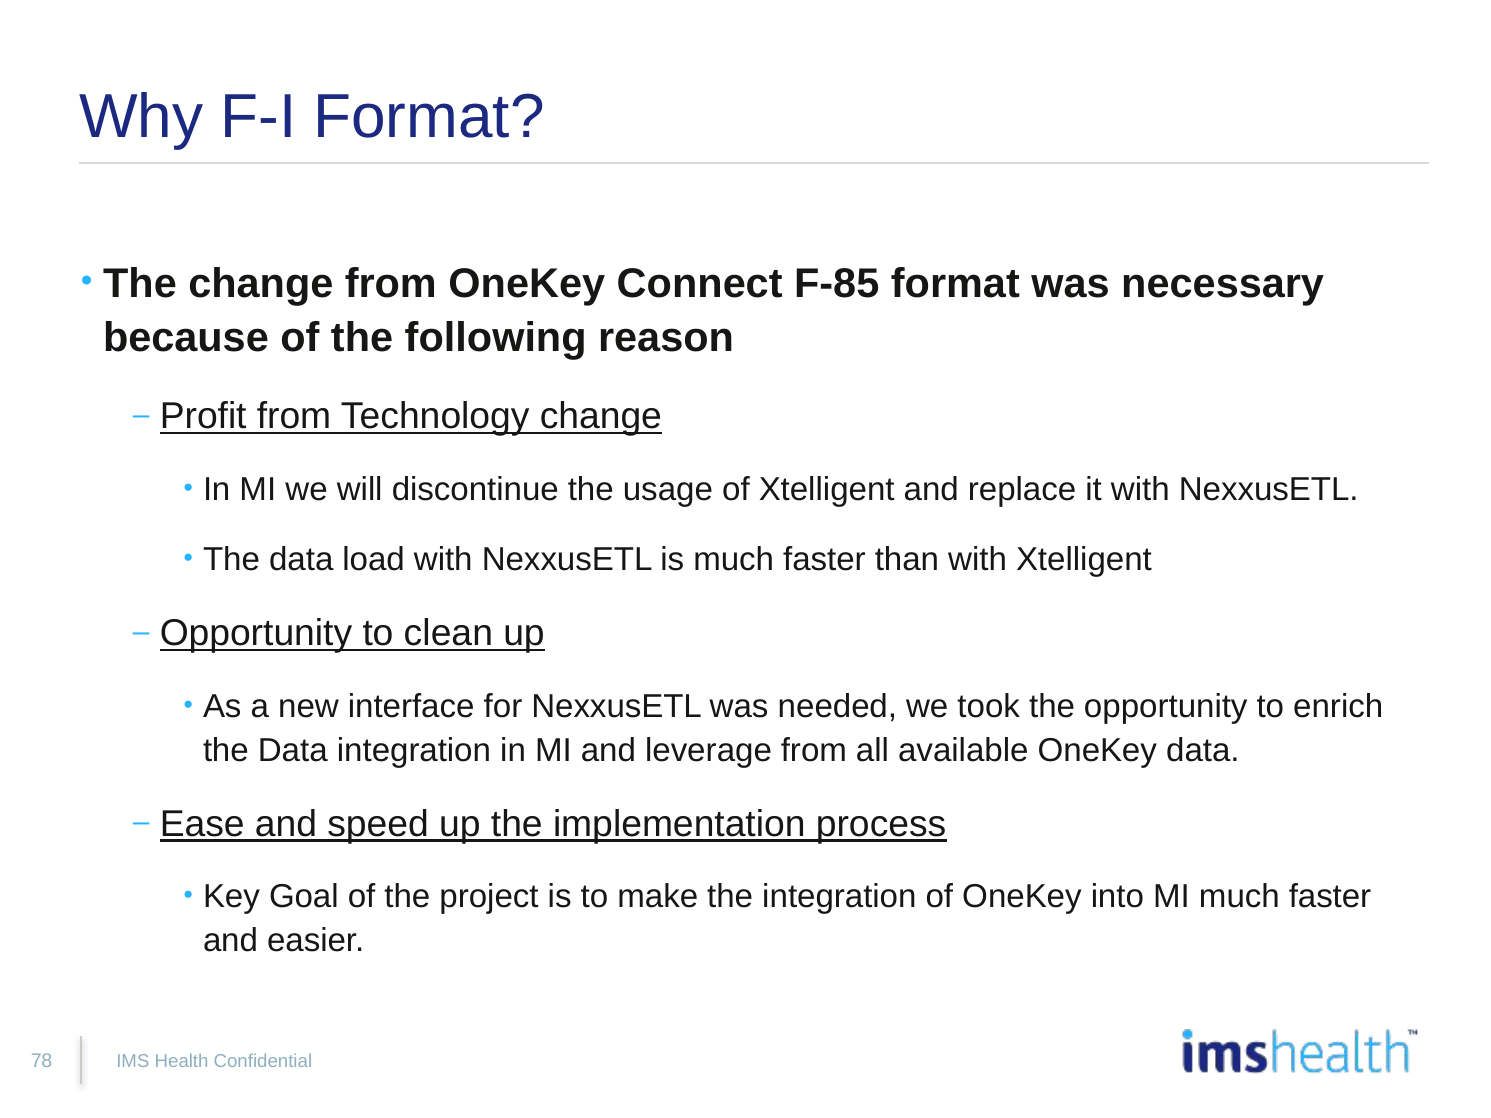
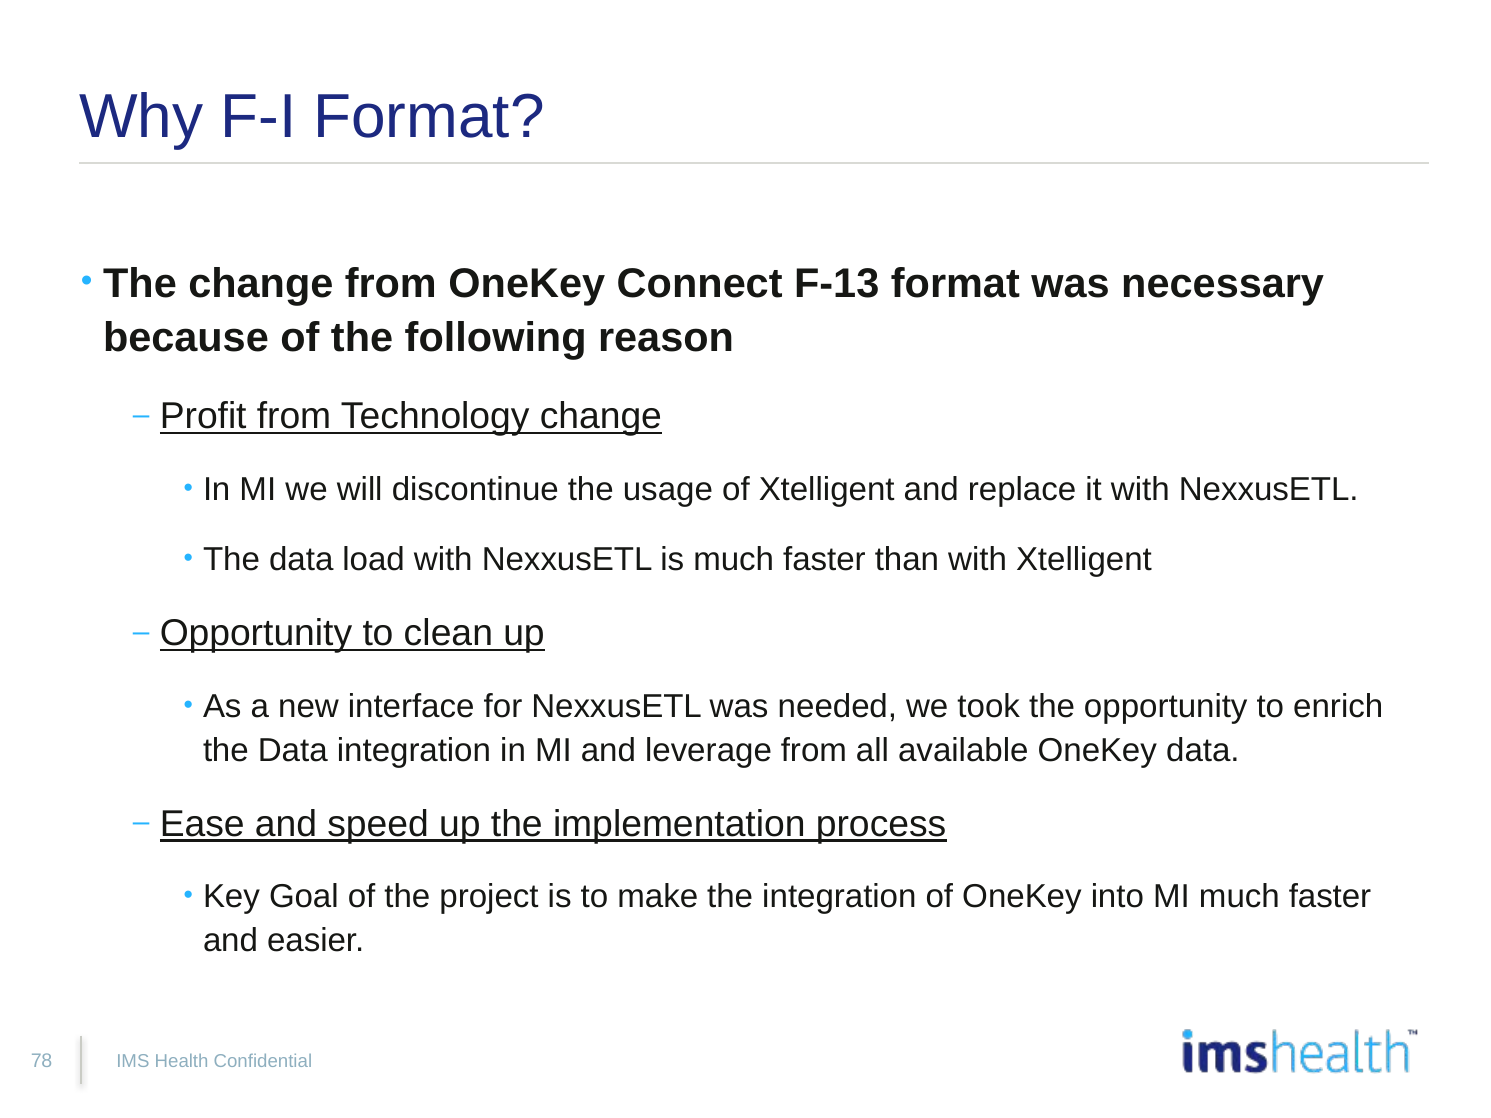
F-85: F-85 -> F-13
